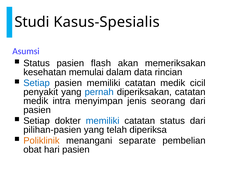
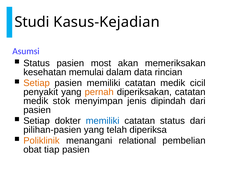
Kasus-Spesialis: Kasus-Spesialis -> Kasus-Kejadian
flash: flash -> most
Setiap at (37, 83) colour: blue -> orange
pernah colour: blue -> orange
intra: intra -> stok
seorang: seorang -> dipindah
separate: separate -> relational
hari: hari -> tiap
